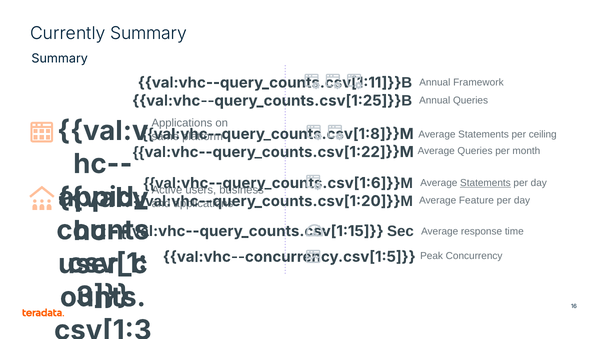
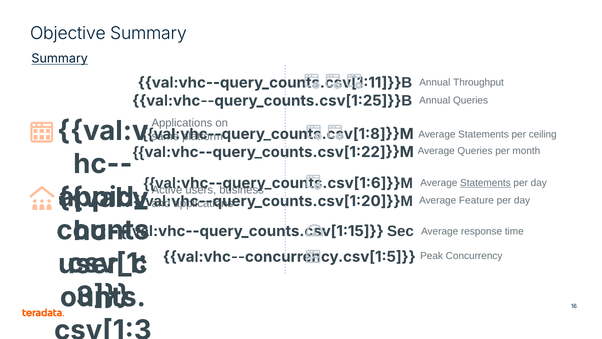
Currently: Currently -> Objective
Summary at (60, 59) underline: none -> present
Framework: Framework -> Throughput
